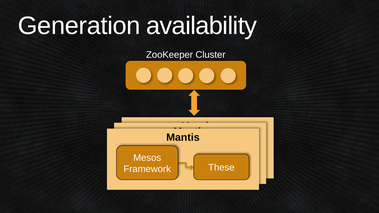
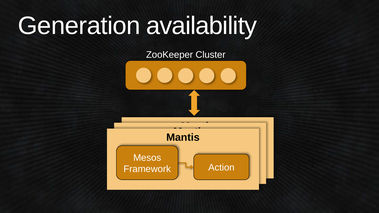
These: These -> Action
